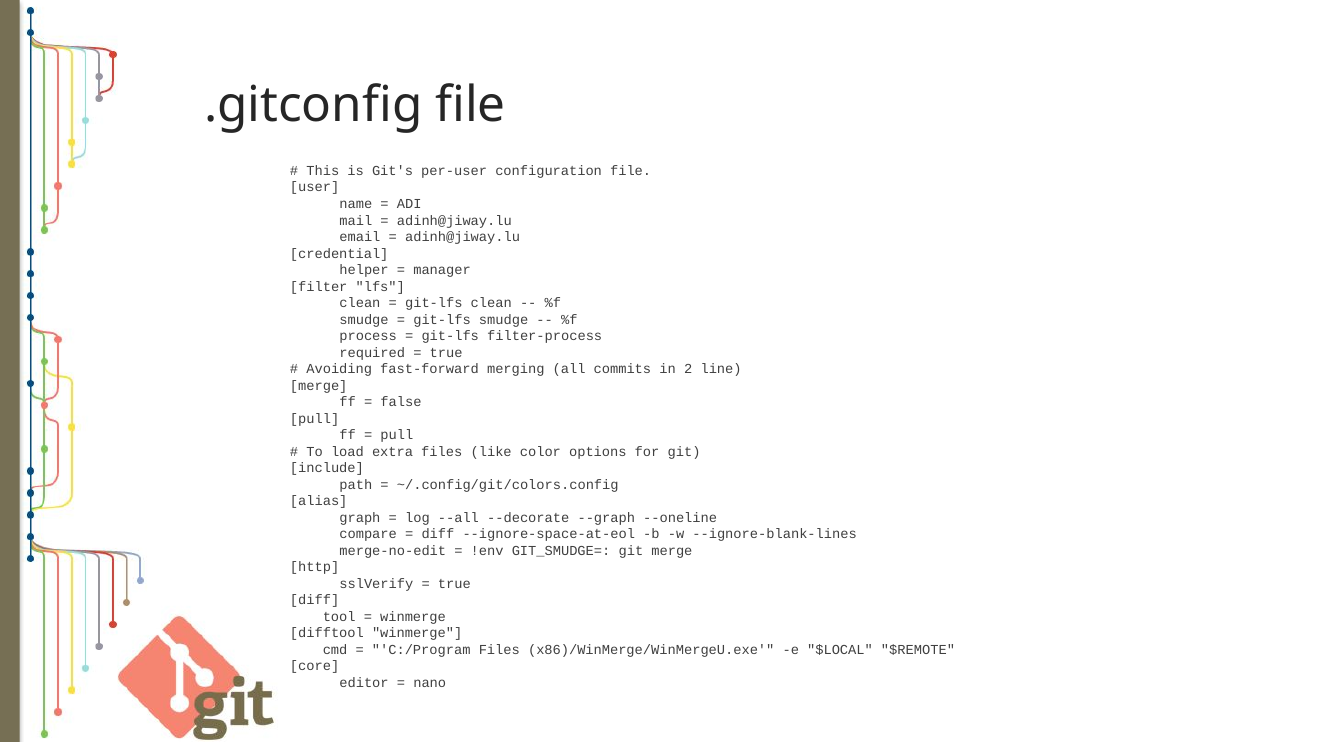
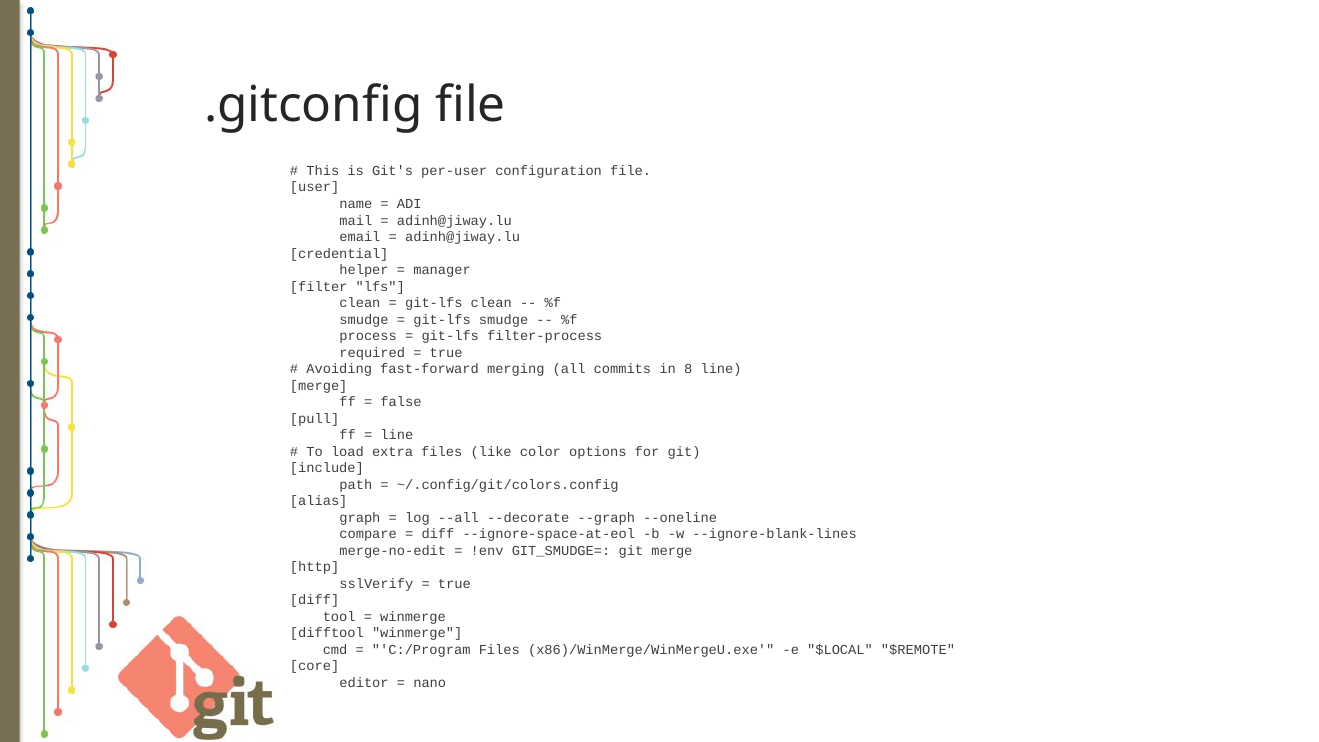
2: 2 -> 8
pull at (397, 435): pull -> line
